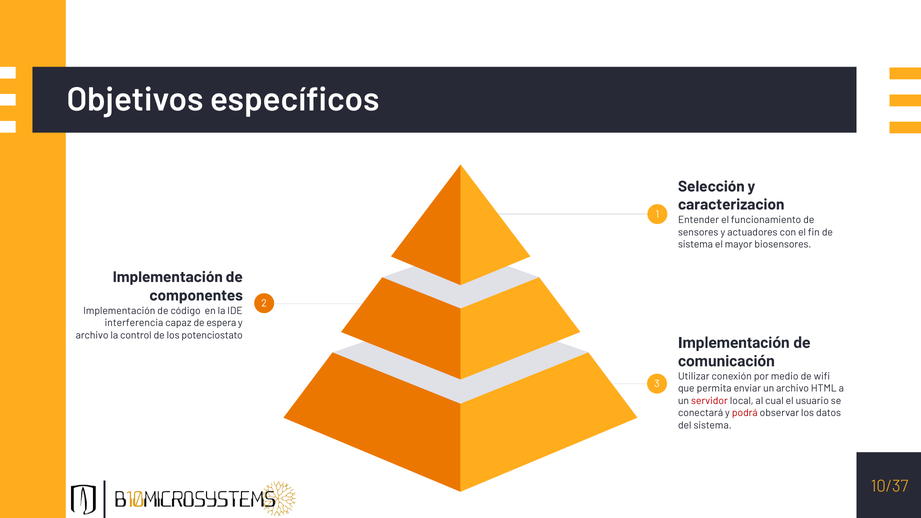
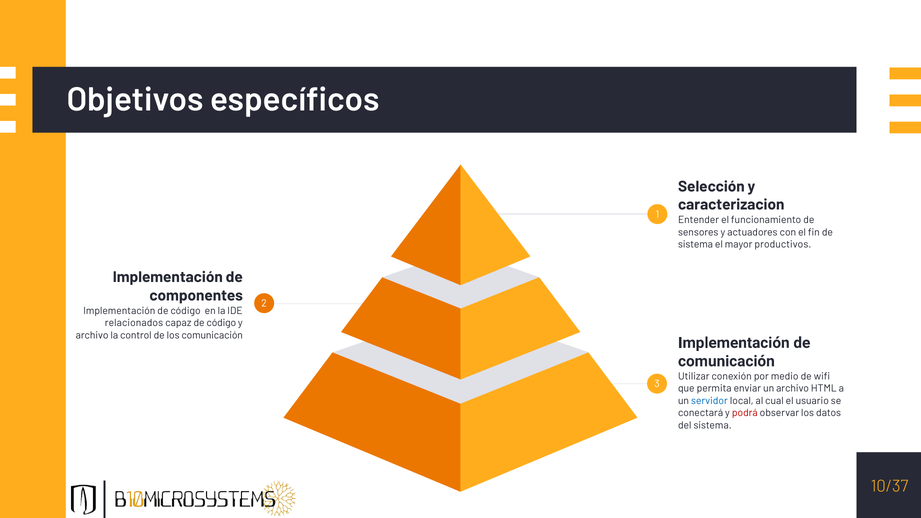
biosensores: biosensores -> productivos
interferencia: interferencia -> relacionados
capaz de espera: espera -> código
los potenciostato: potenciostato -> comunicación
servidor colour: red -> blue
